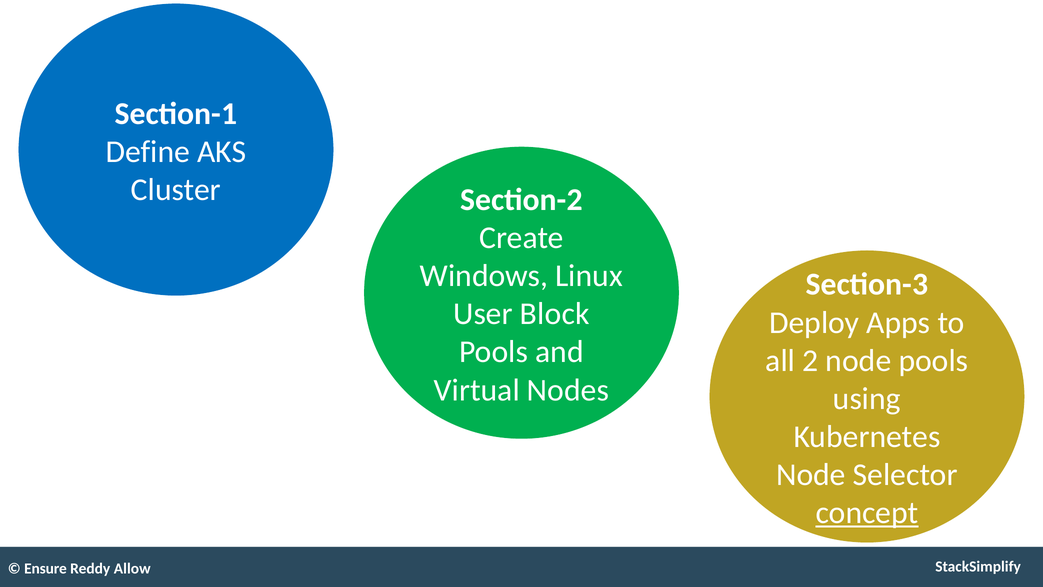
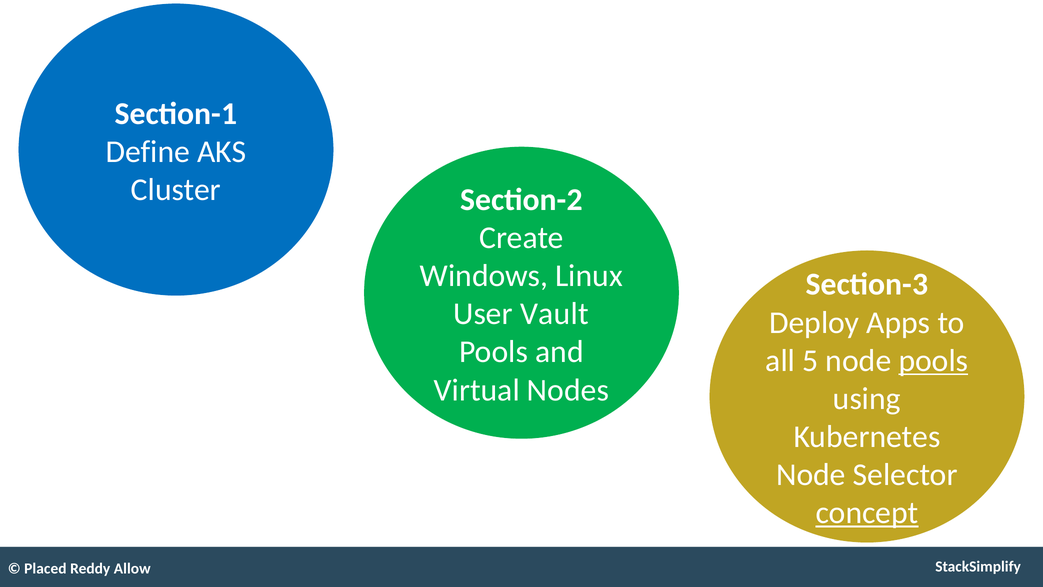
Block: Block -> Vault
2: 2 -> 5
pools at (933, 360) underline: none -> present
Ensure: Ensure -> Placed
